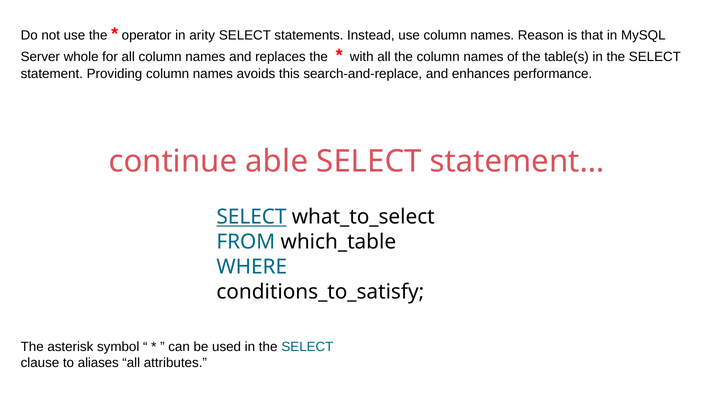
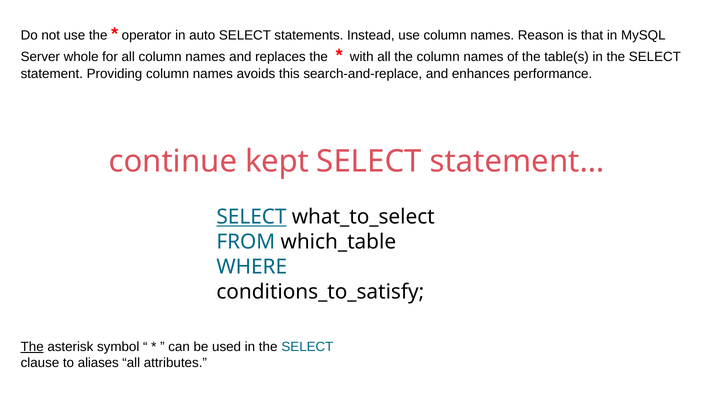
arity: arity -> auto
able: able -> kept
The at (32, 347) underline: none -> present
